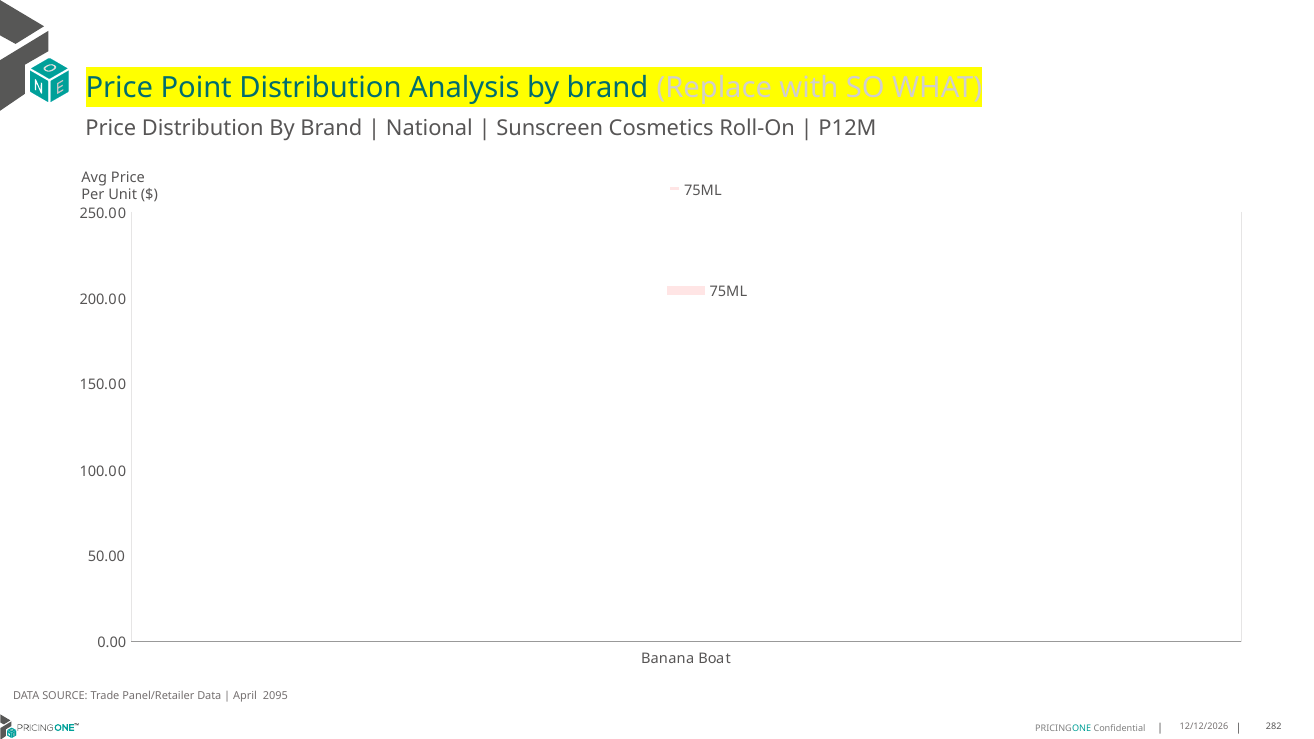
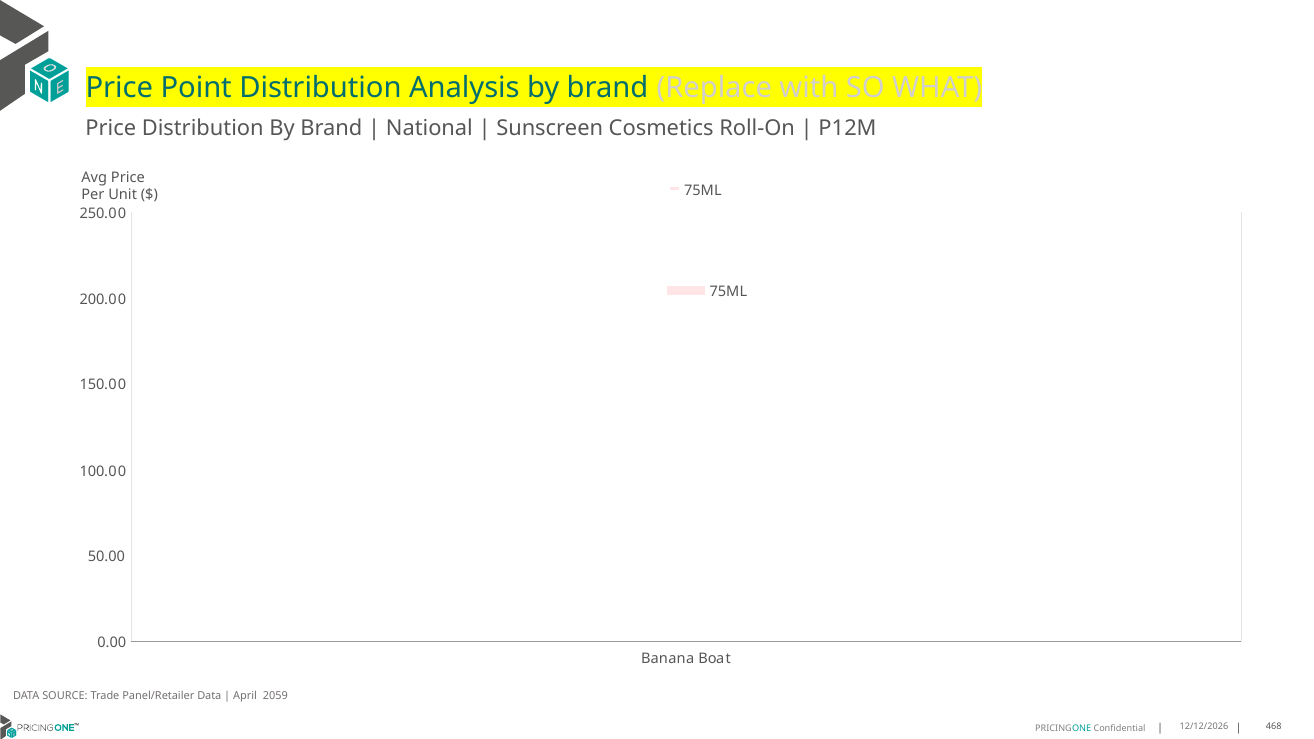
2095: 2095 -> 2059
282: 282 -> 468
